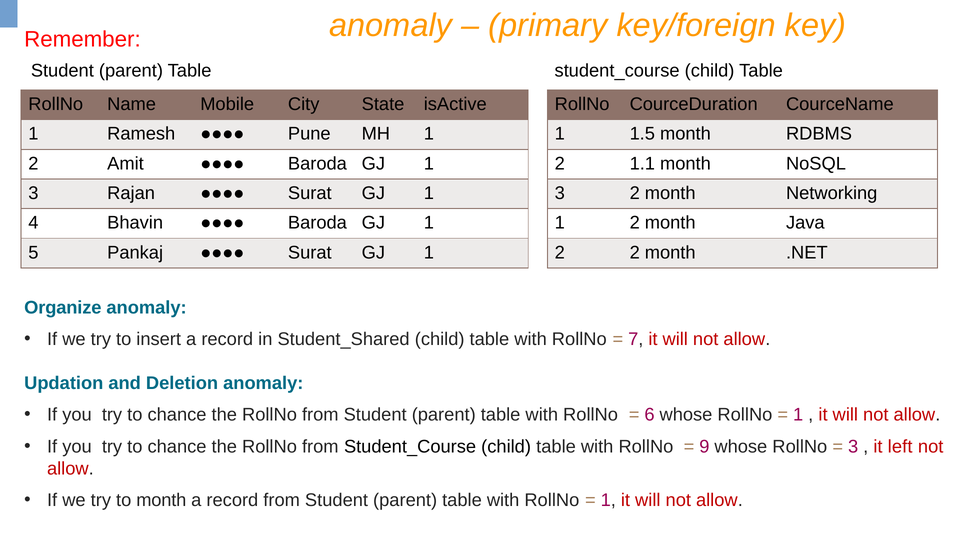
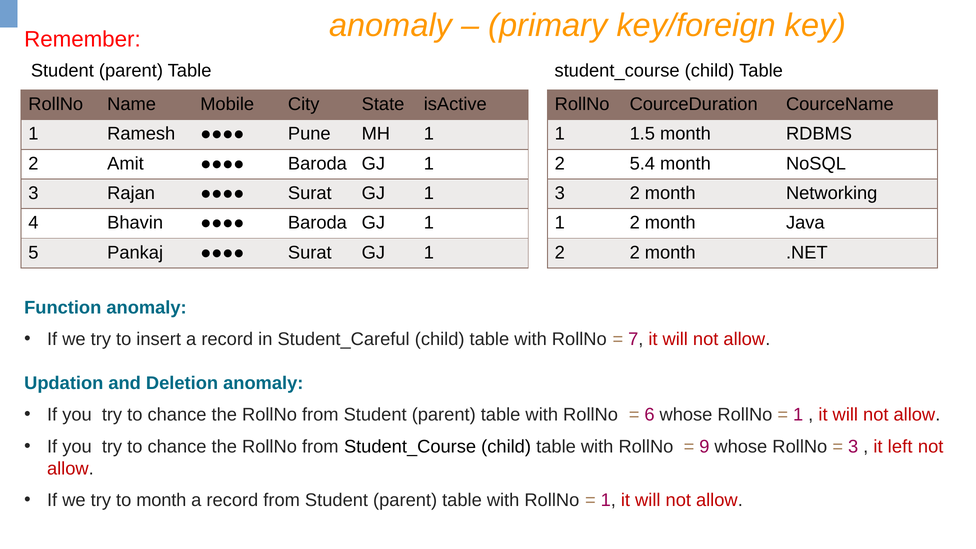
1.1: 1.1 -> 5.4
Organize: Organize -> Function
Student_Shared: Student_Shared -> Student_Careful
